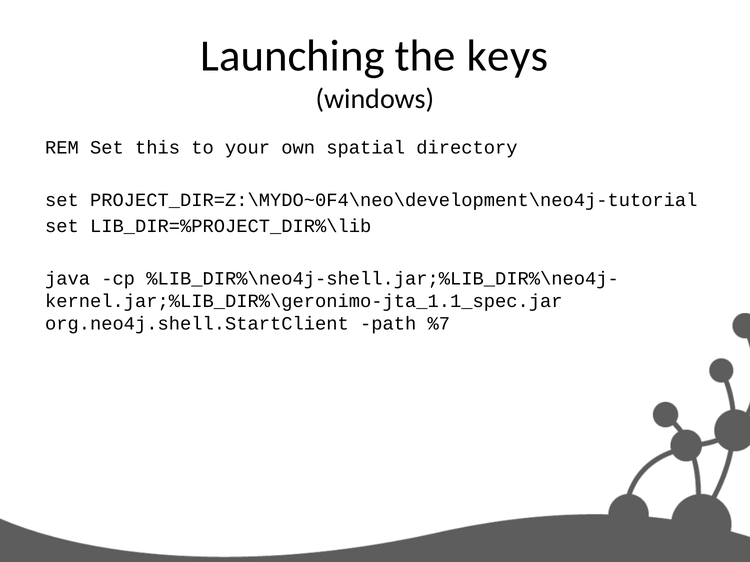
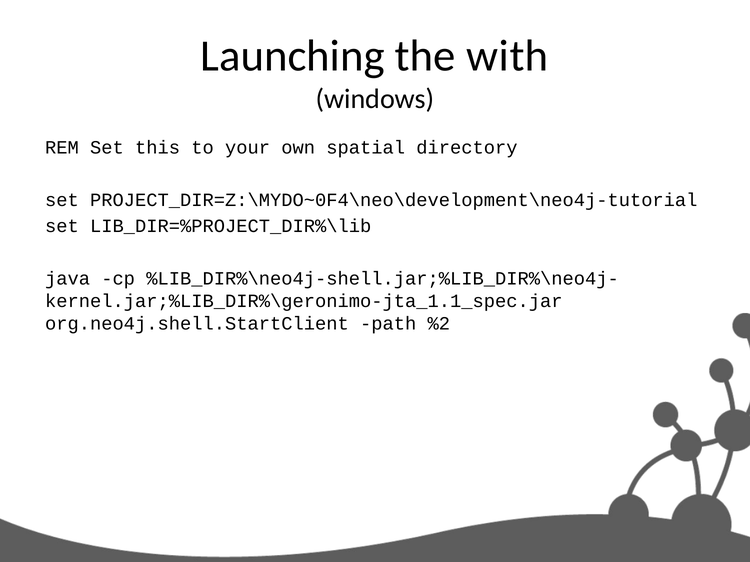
keys: keys -> with
%7: %7 -> %2
